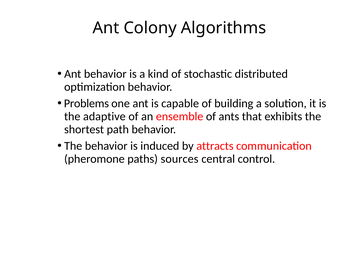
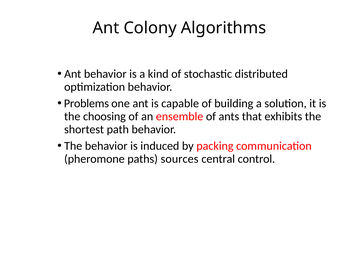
adaptive: adaptive -> choosing
attracts: attracts -> packing
